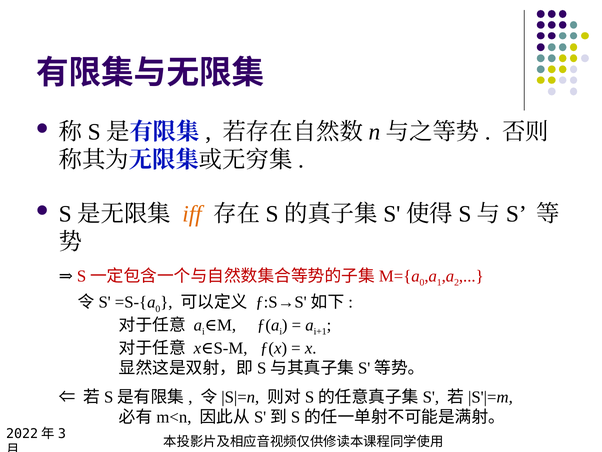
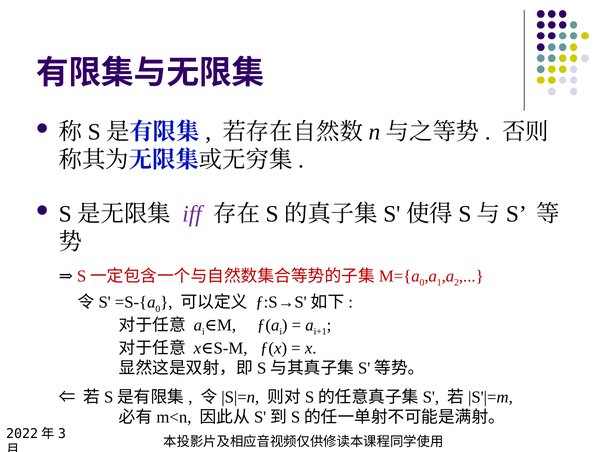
iff colour: orange -> purple
